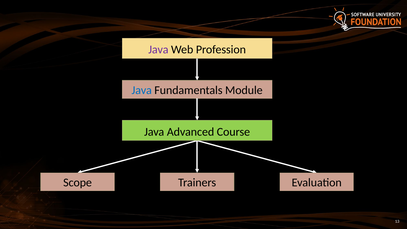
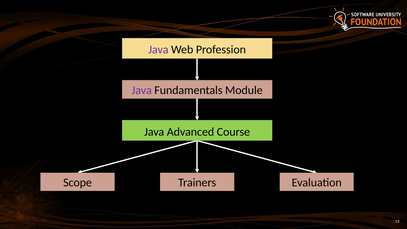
Java at (142, 90) colour: blue -> purple
